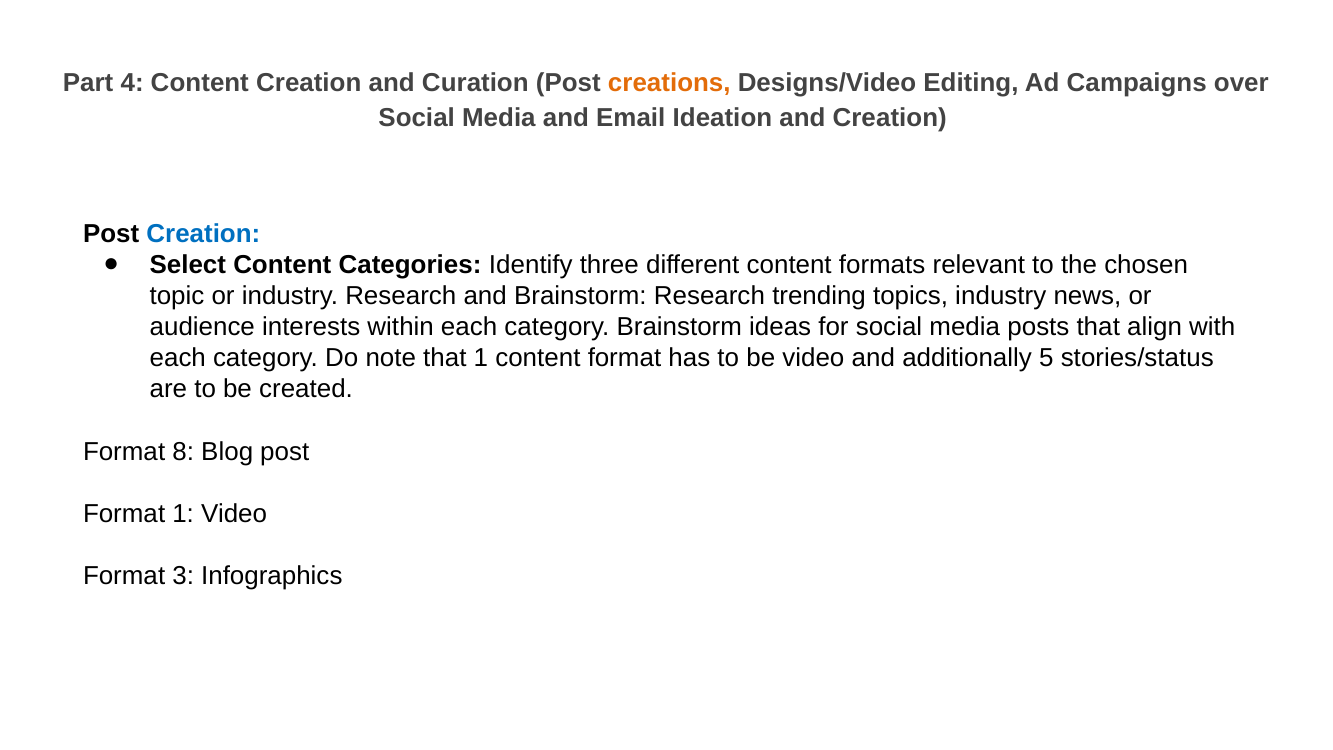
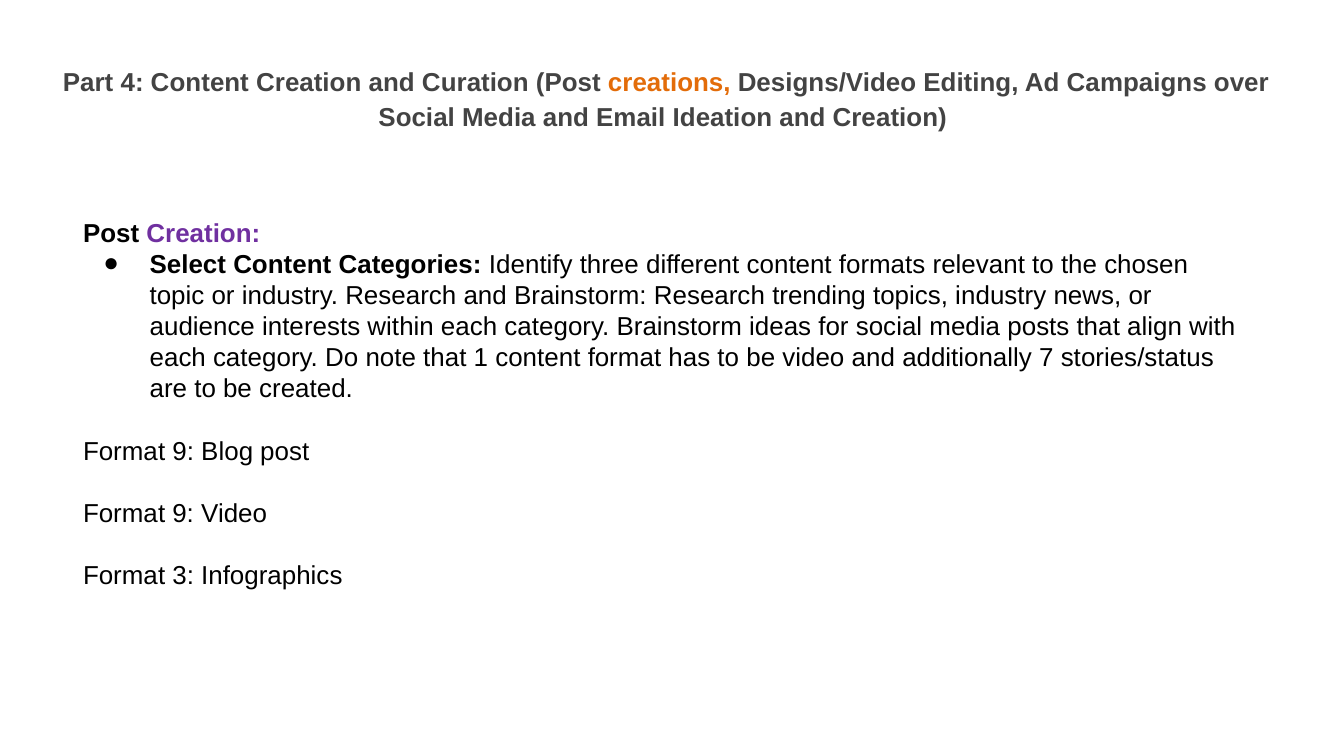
Creation at (203, 234) colour: blue -> purple
5: 5 -> 7
8 at (183, 451): 8 -> 9
1 at (183, 514): 1 -> 9
